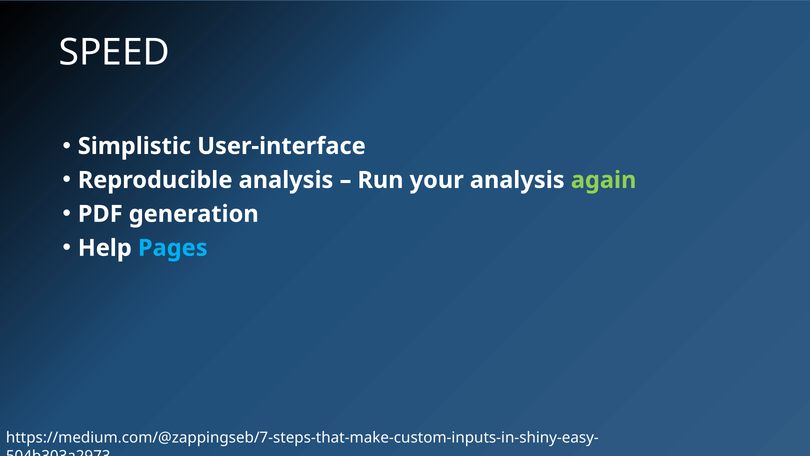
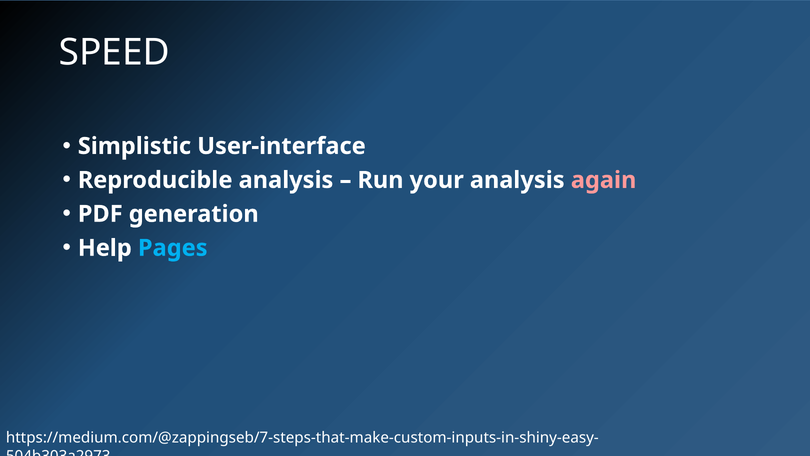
again colour: light green -> pink
